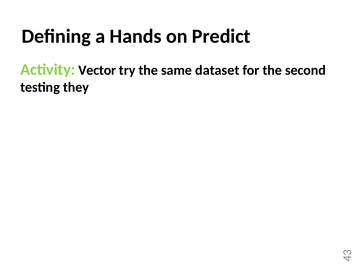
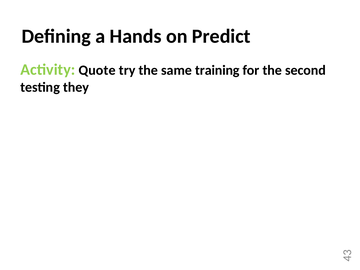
Vector: Vector -> Quote
dataset: dataset -> training
